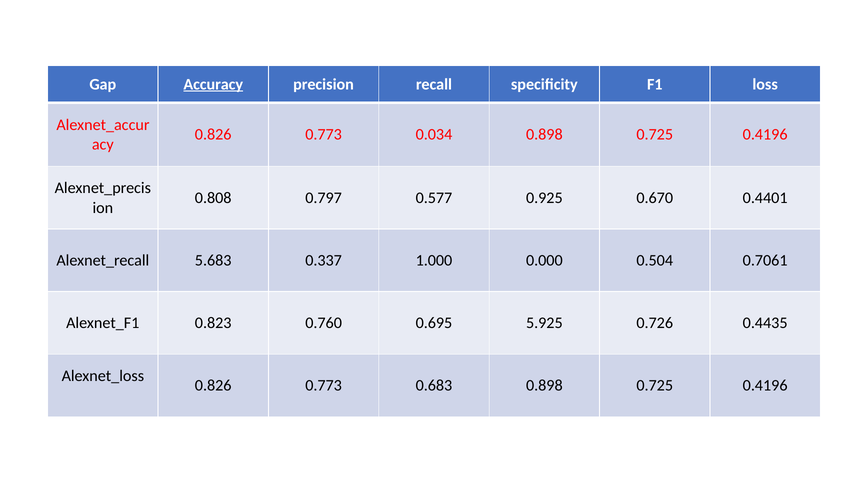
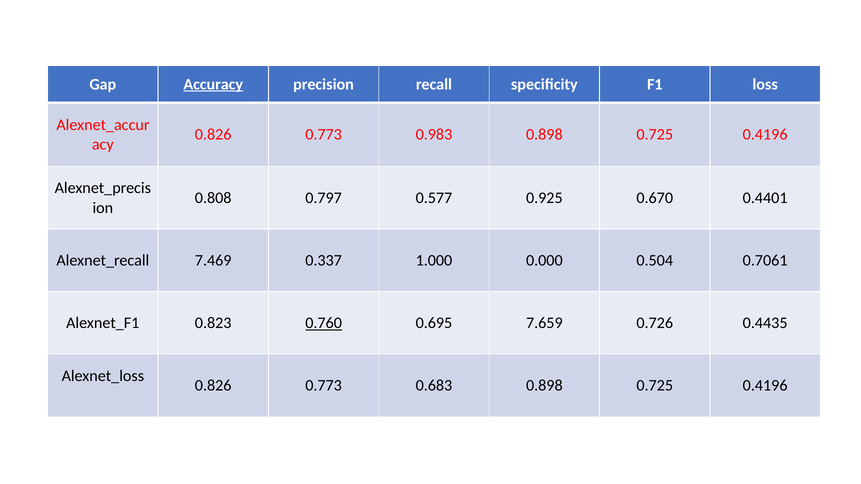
0.034: 0.034 -> 0.983
5.683: 5.683 -> 7.469
0.760 underline: none -> present
5.925: 5.925 -> 7.659
